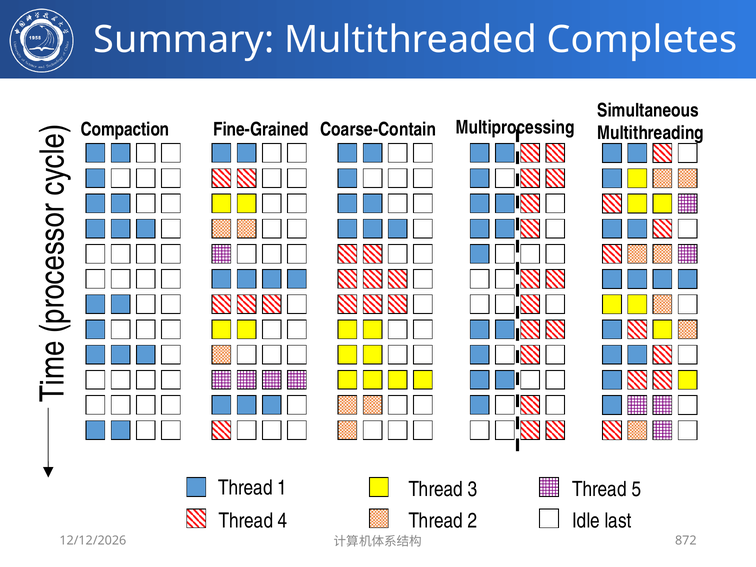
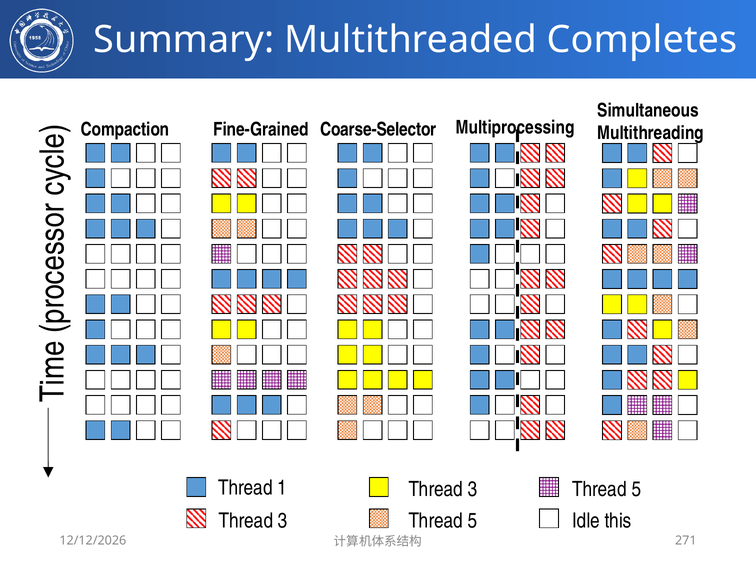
Coarse-Contain: Coarse-Contain -> Coarse-Selector
4 at (283, 521): 4 -> 3
2 at (473, 521): 2 -> 5
last: last -> this
872: 872 -> 271
